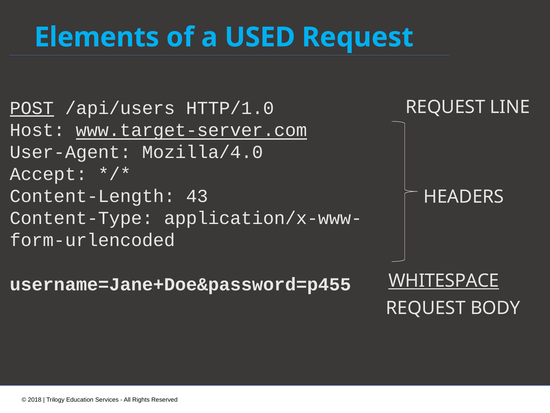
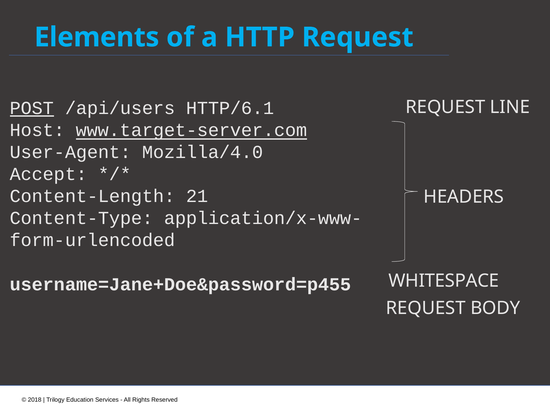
USED: USED -> HTTP
HTTP/1.0: HTTP/1.0 -> HTTP/6.1
43: 43 -> 21
WHITESPACE underline: present -> none
